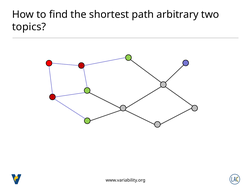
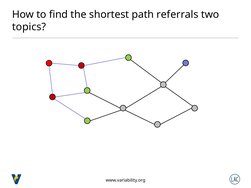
arbitrary: arbitrary -> referrals
